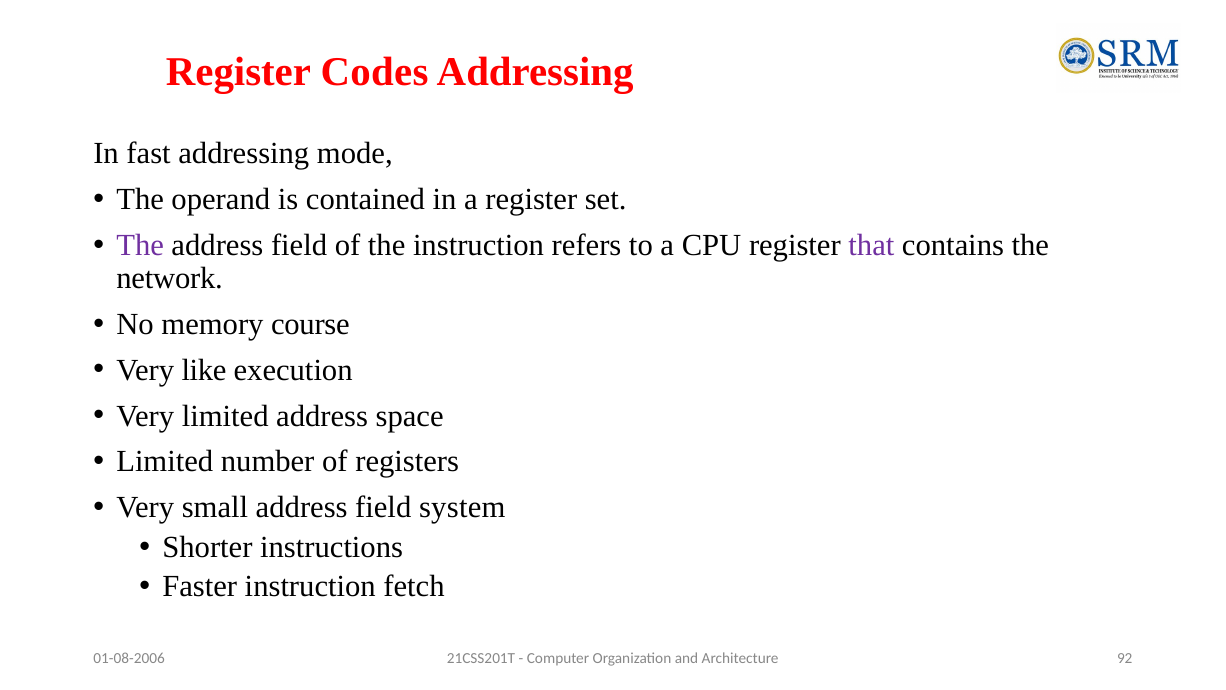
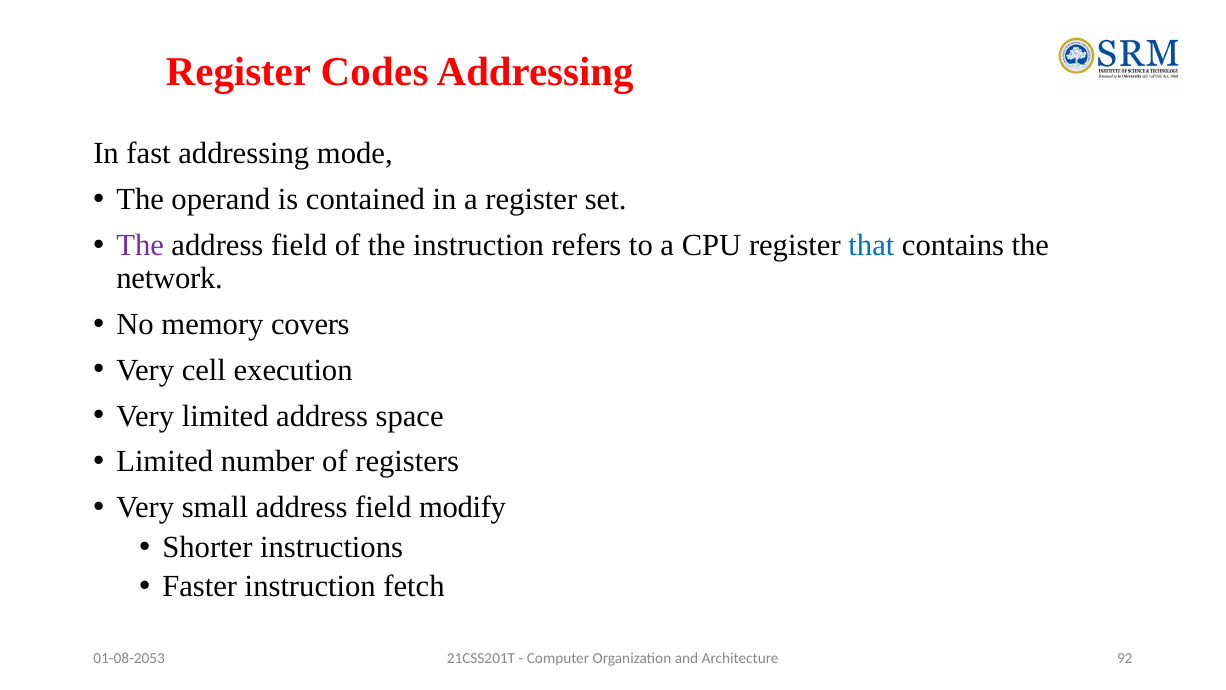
that colour: purple -> blue
course: course -> covers
like: like -> cell
system: system -> modify
01-08-2006: 01-08-2006 -> 01-08-2053
